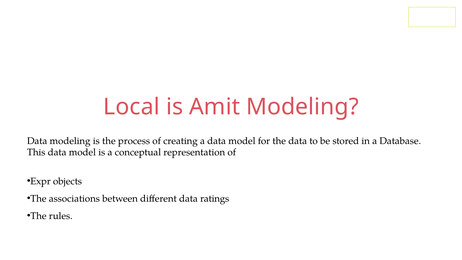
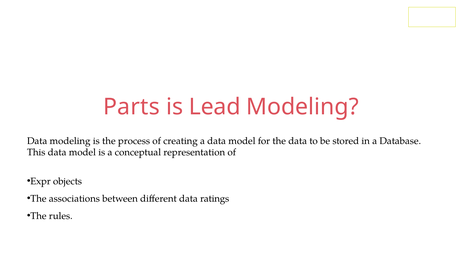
Local: Local -> Parts
Amit: Amit -> Lead
